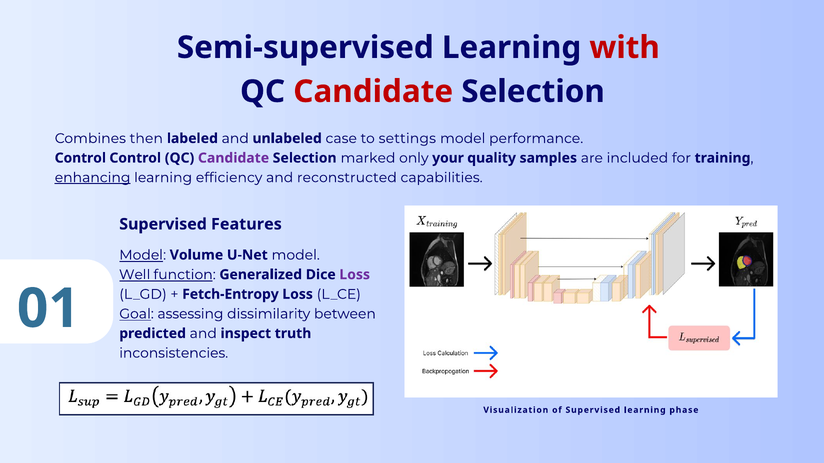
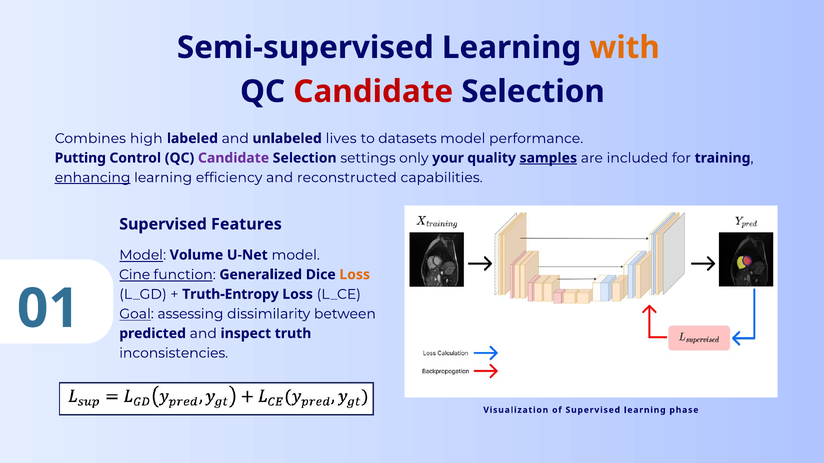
with colour: red -> orange
then: then -> high
case: case -> lives
settings: settings -> datasets
Control at (80, 158): Control -> Putting
marked: marked -> settings
samples underline: none -> present
Well: Well -> Cine
Loss at (355, 275) colour: purple -> orange
Fetch-Entropy: Fetch-Entropy -> Truth-Entropy
